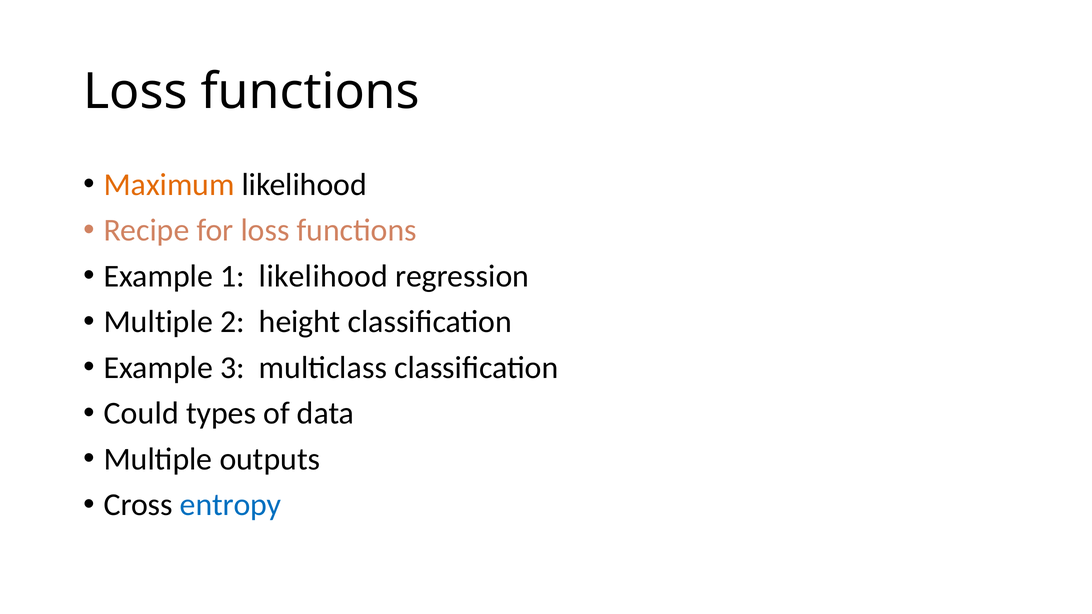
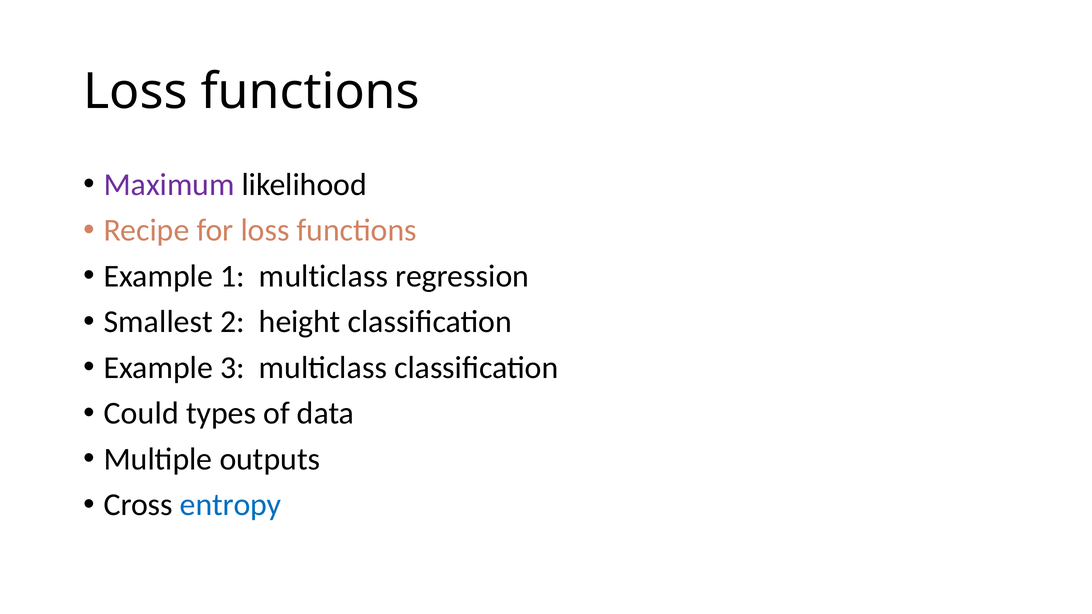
Maximum colour: orange -> purple
1 likelihood: likelihood -> multiclass
Multiple at (158, 322): Multiple -> Smallest
